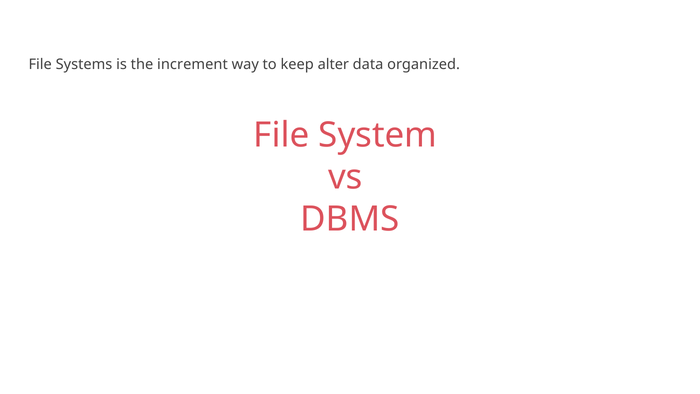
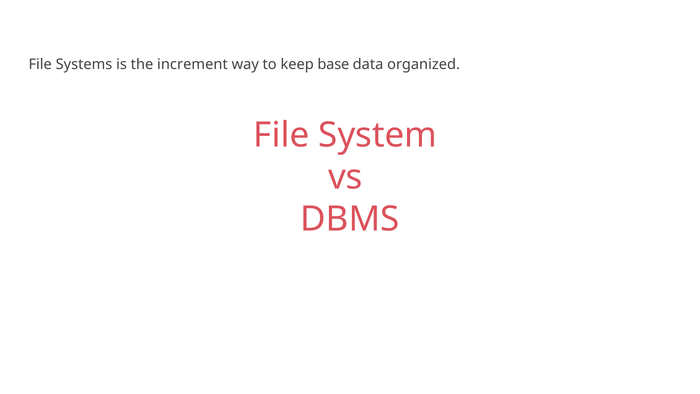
alter: alter -> base
